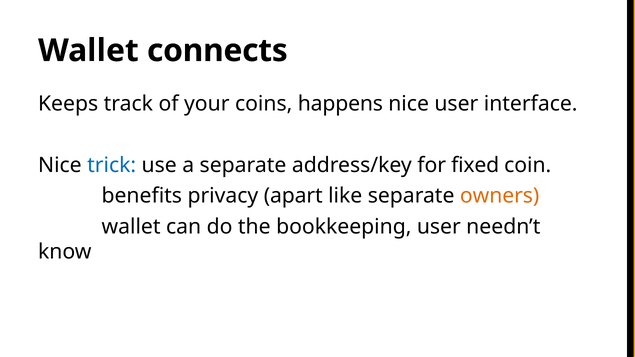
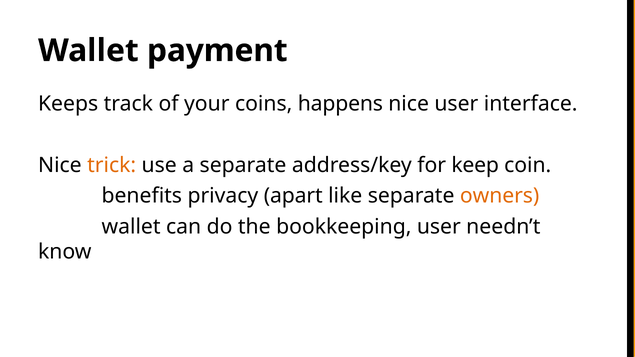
connects: connects -> payment
trick colour: blue -> orange
fixed: fixed -> keep
